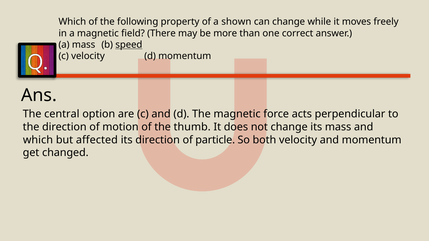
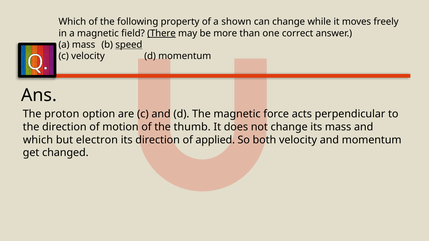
There underline: none -> present
central: central -> proton
affected: affected -> electron
particle: particle -> applied
